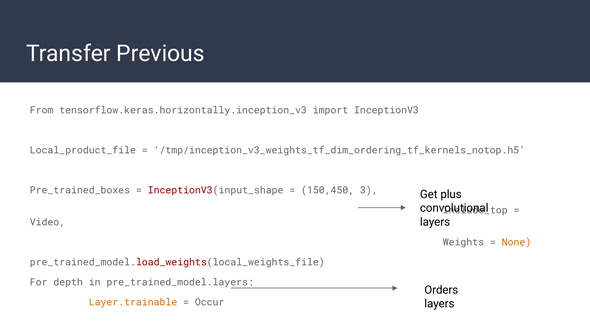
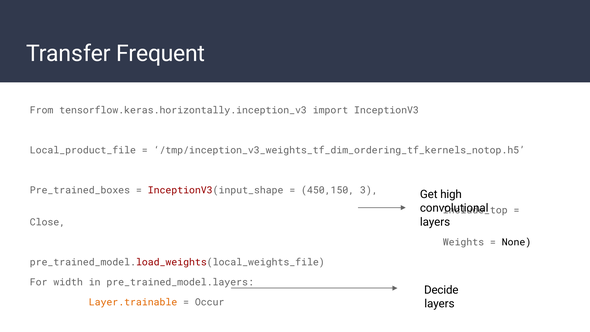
Previous: Previous -> Frequent
150,450: 150,450 -> 450,150
plus: plus -> high
Video: Video -> Close
None colour: orange -> black
depth: depth -> width
Orders: Orders -> Decide
